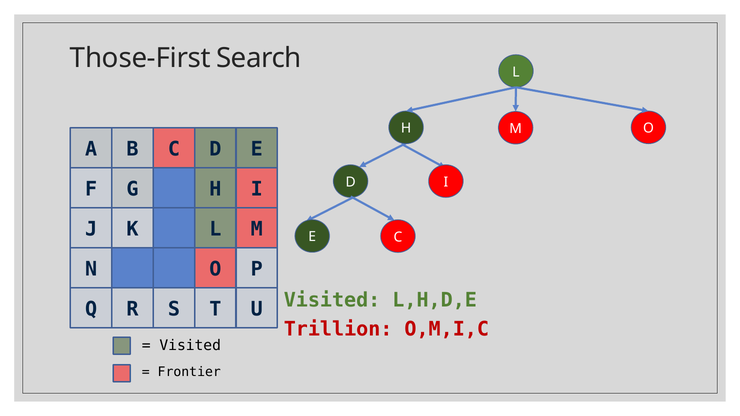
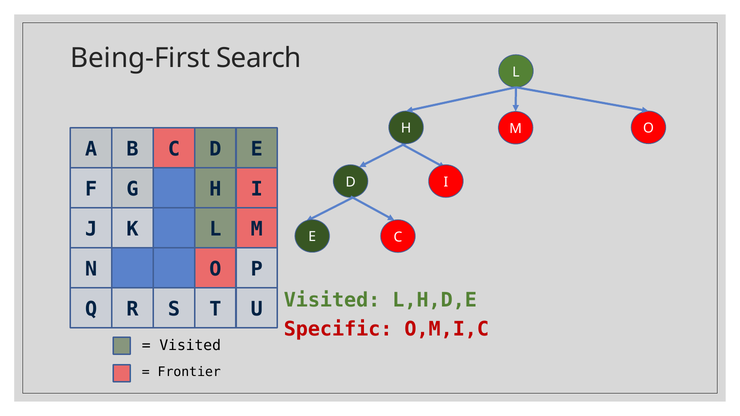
Those-First: Those-First -> Being-First
Trillion: Trillion -> Specific
